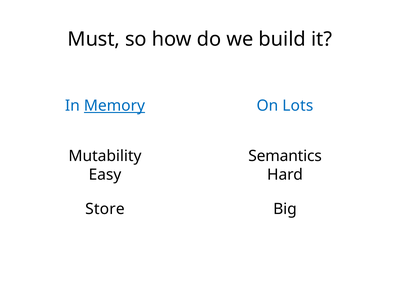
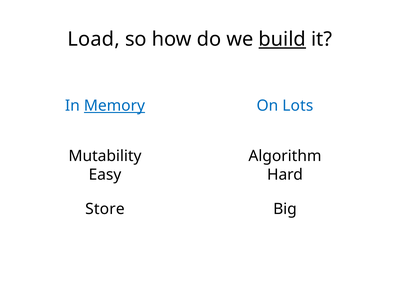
Must: Must -> Load
build underline: none -> present
Semantics: Semantics -> Algorithm
